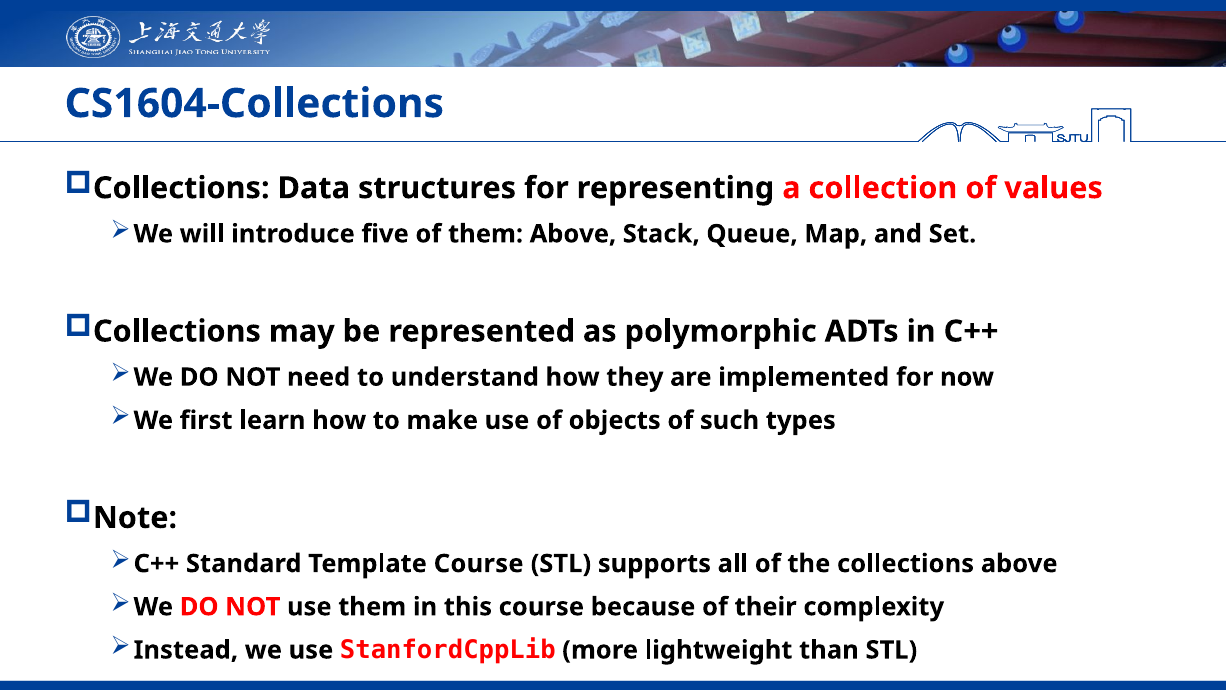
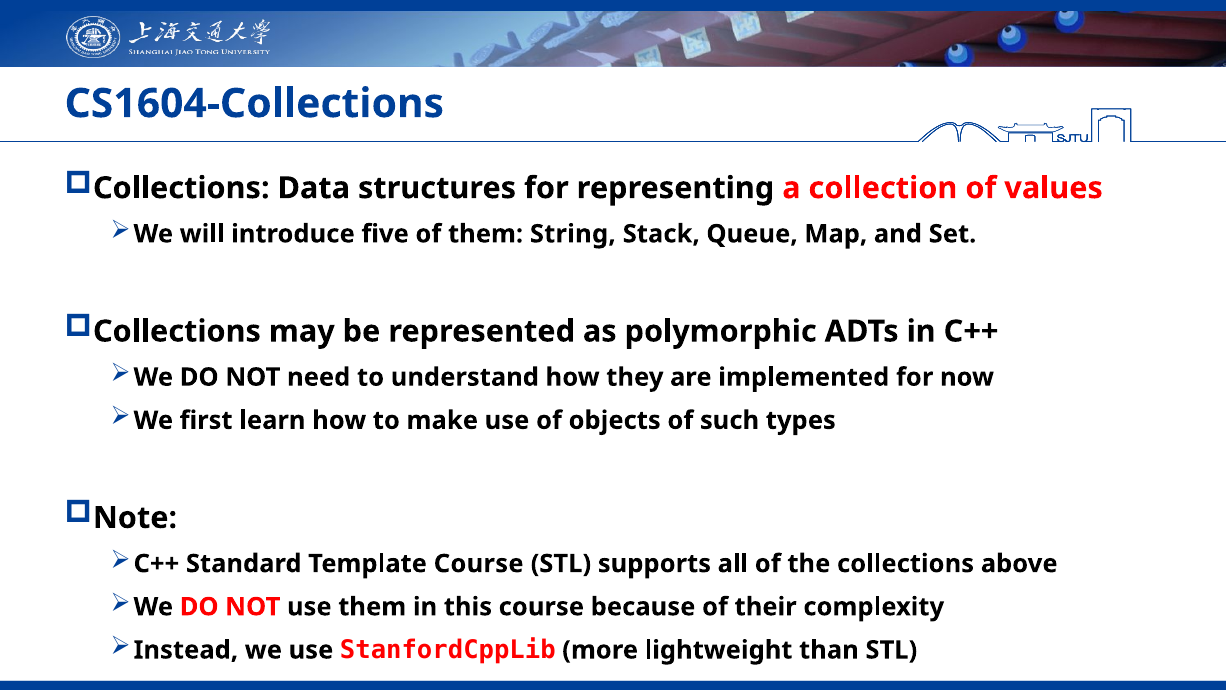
them Above: Above -> String
